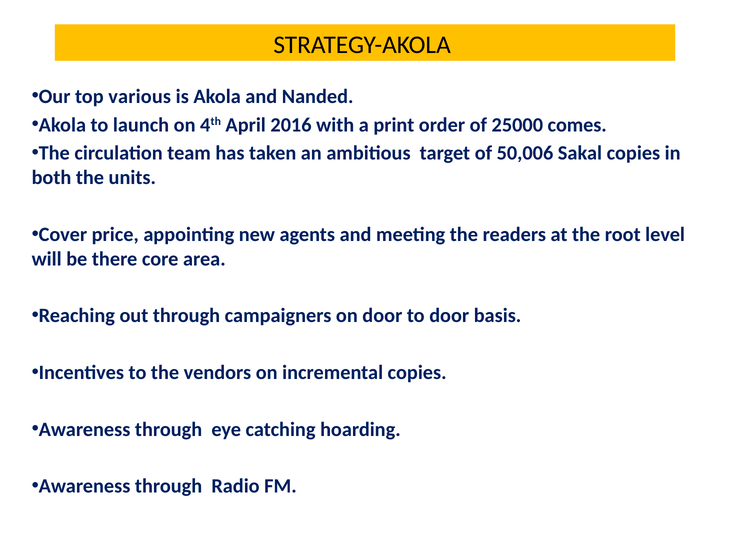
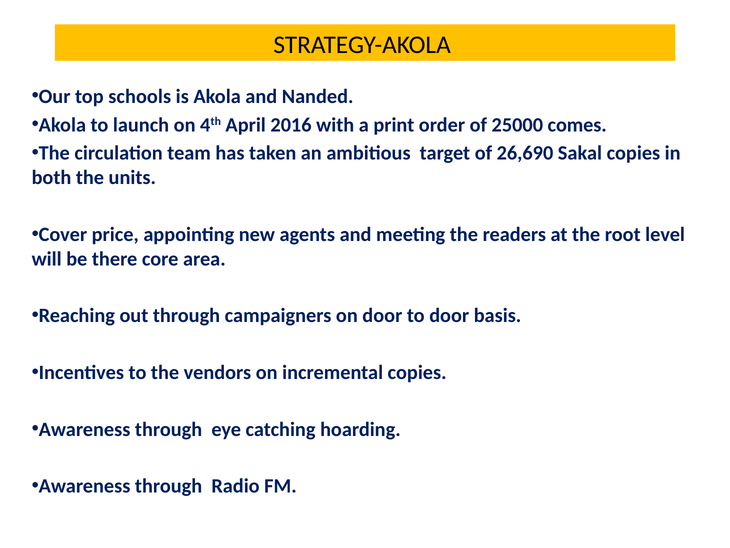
various: various -> schools
50,006: 50,006 -> 26,690
